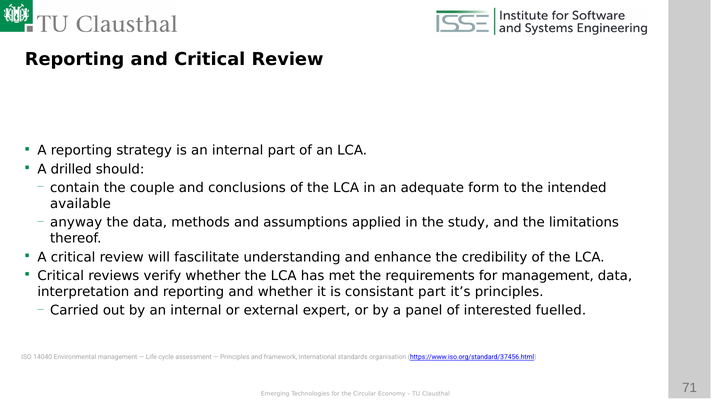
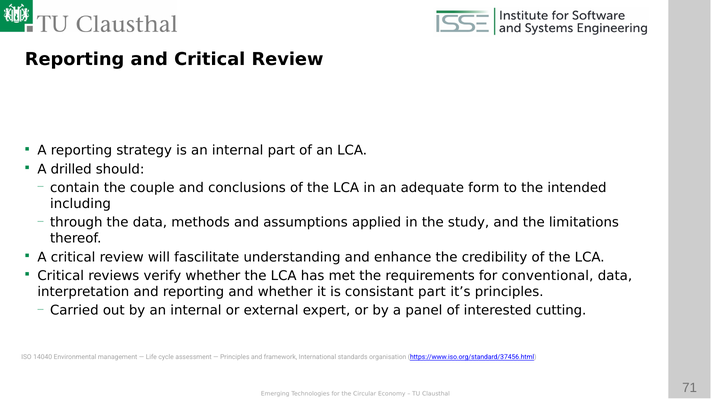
available: available -> including
anyway: anyway -> through
for management: management -> conventional
fuelled: fuelled -> cutting
